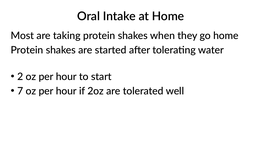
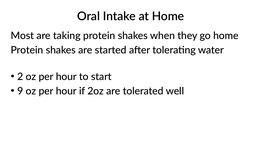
7: 7 -> 9
